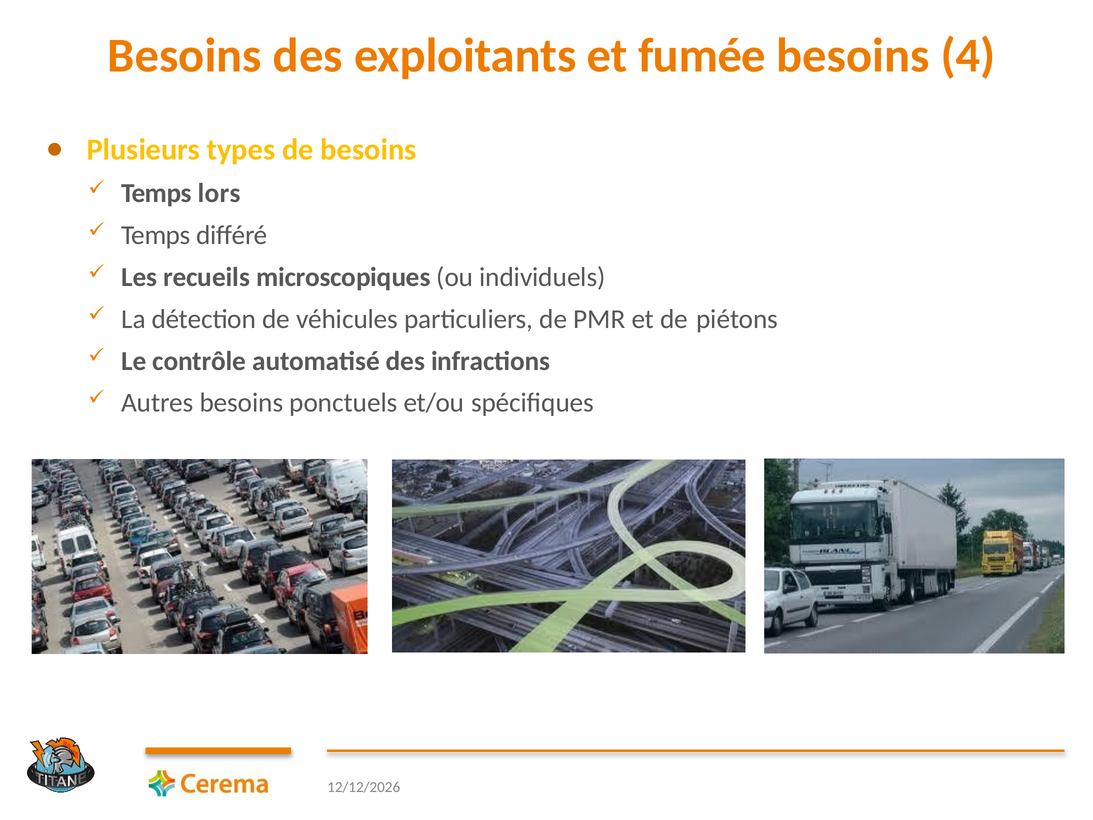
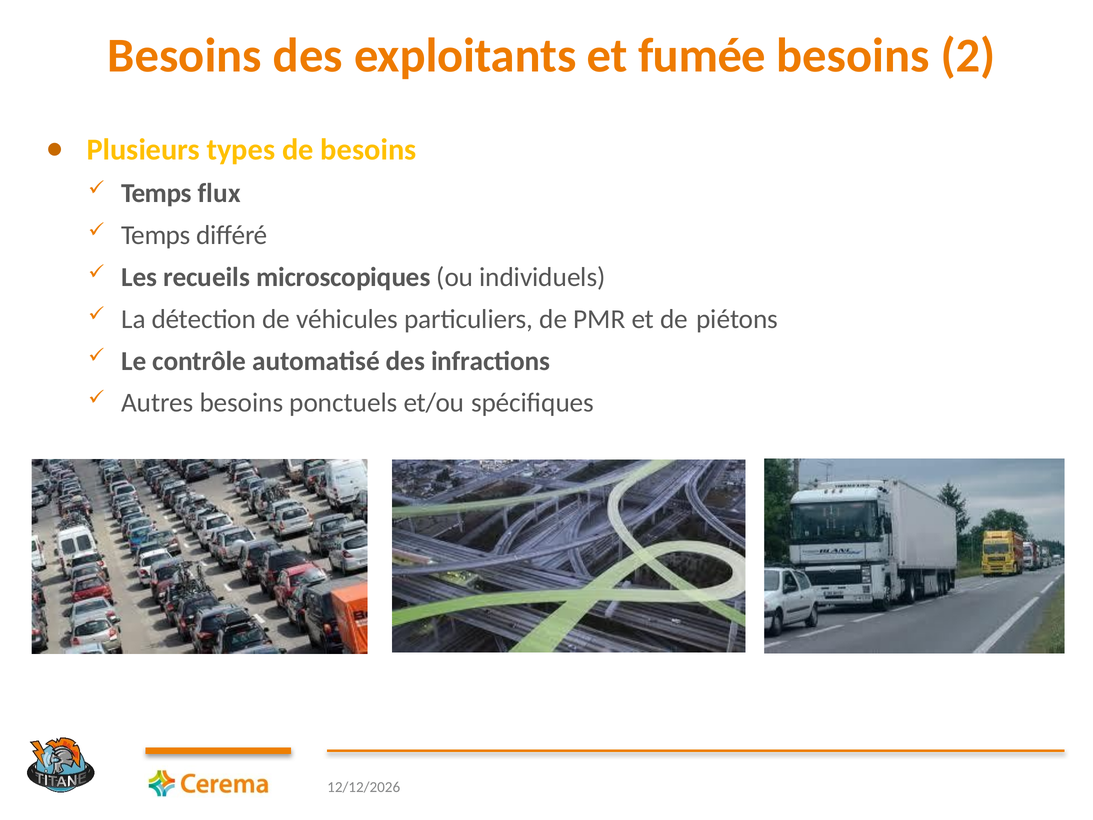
4: 4 -> 2
lors: lors -> flux
